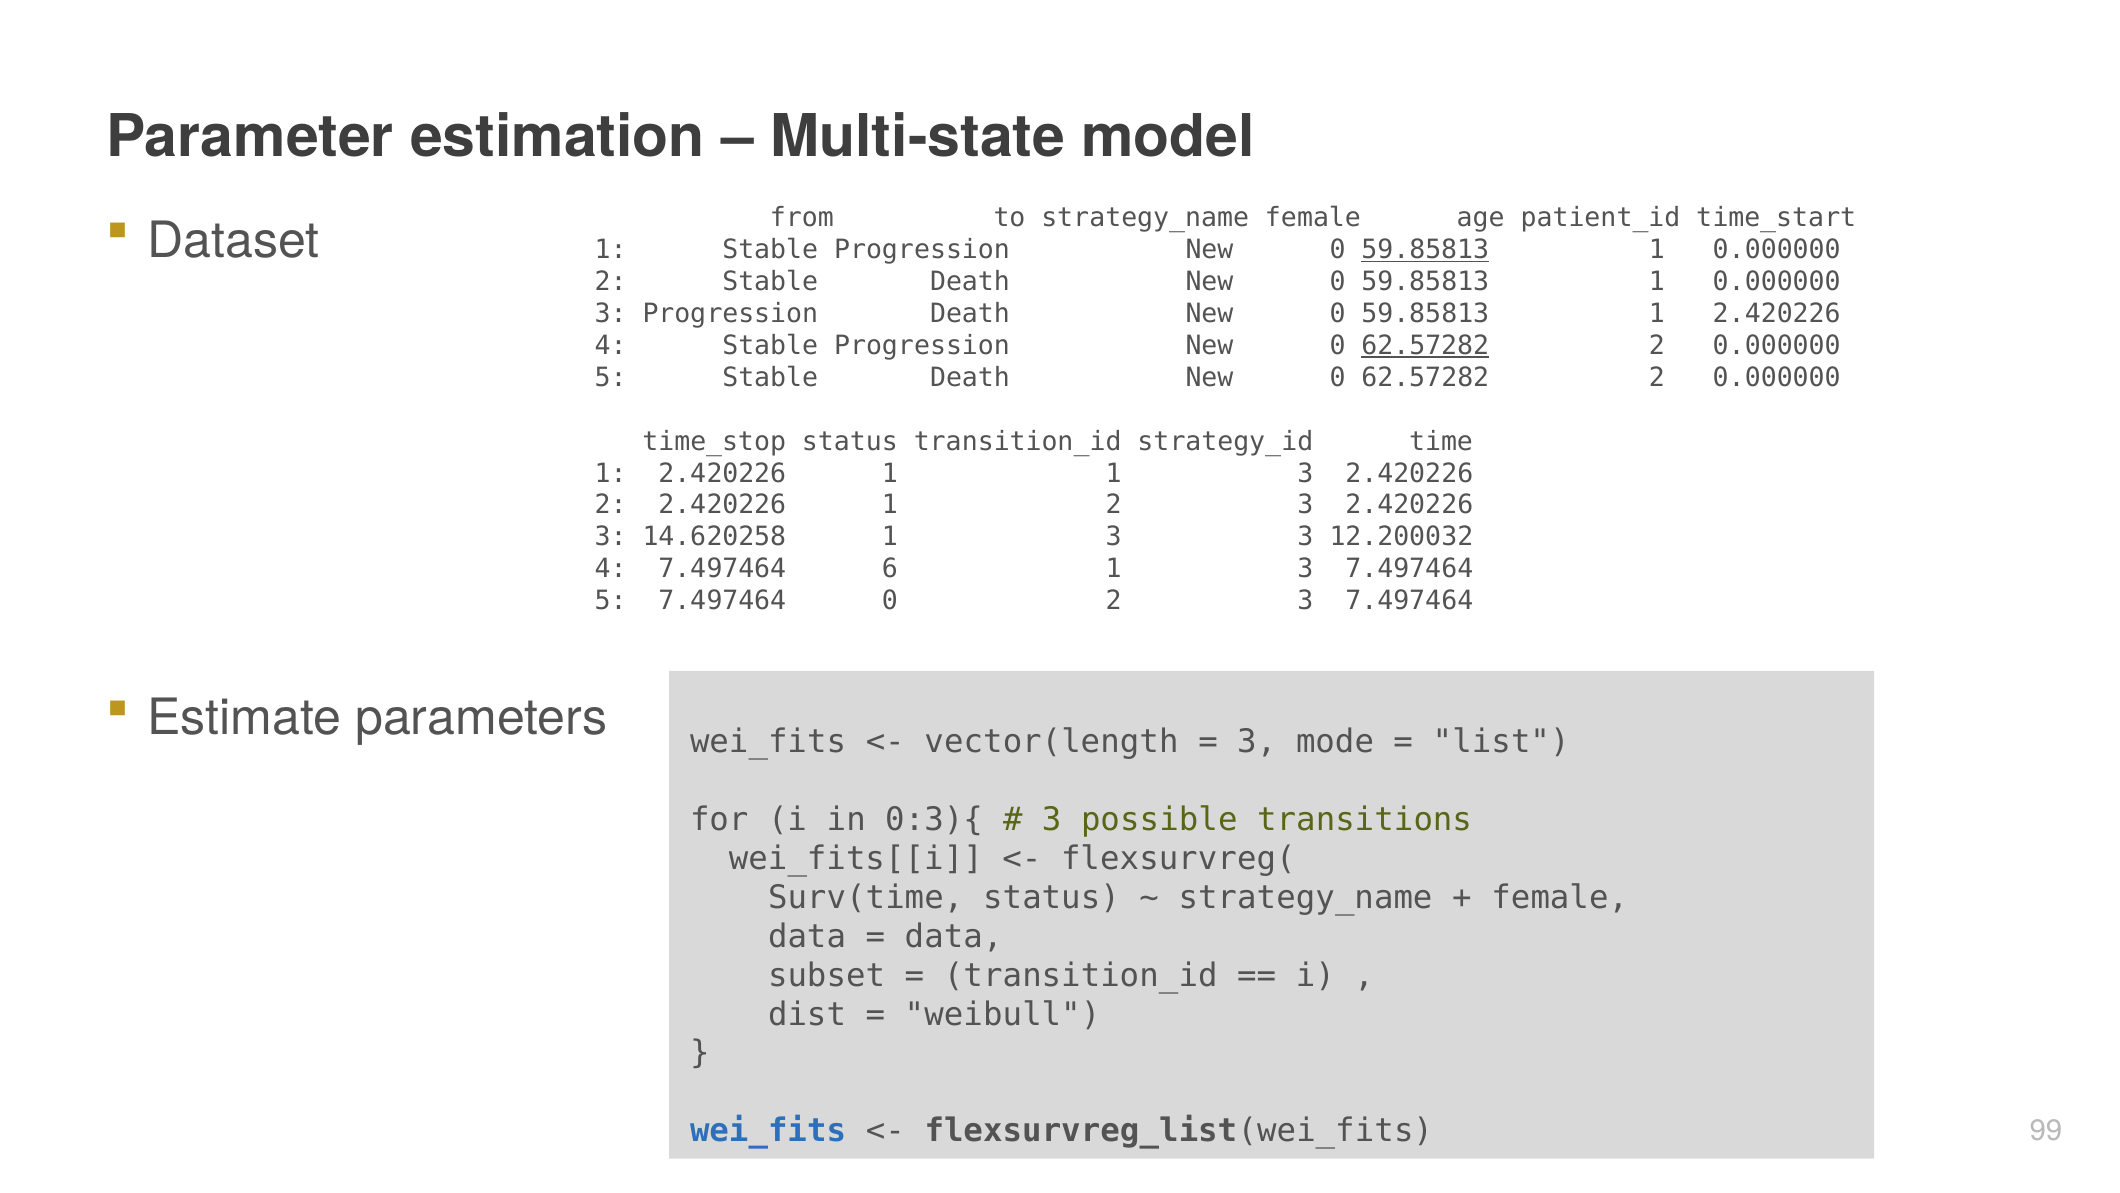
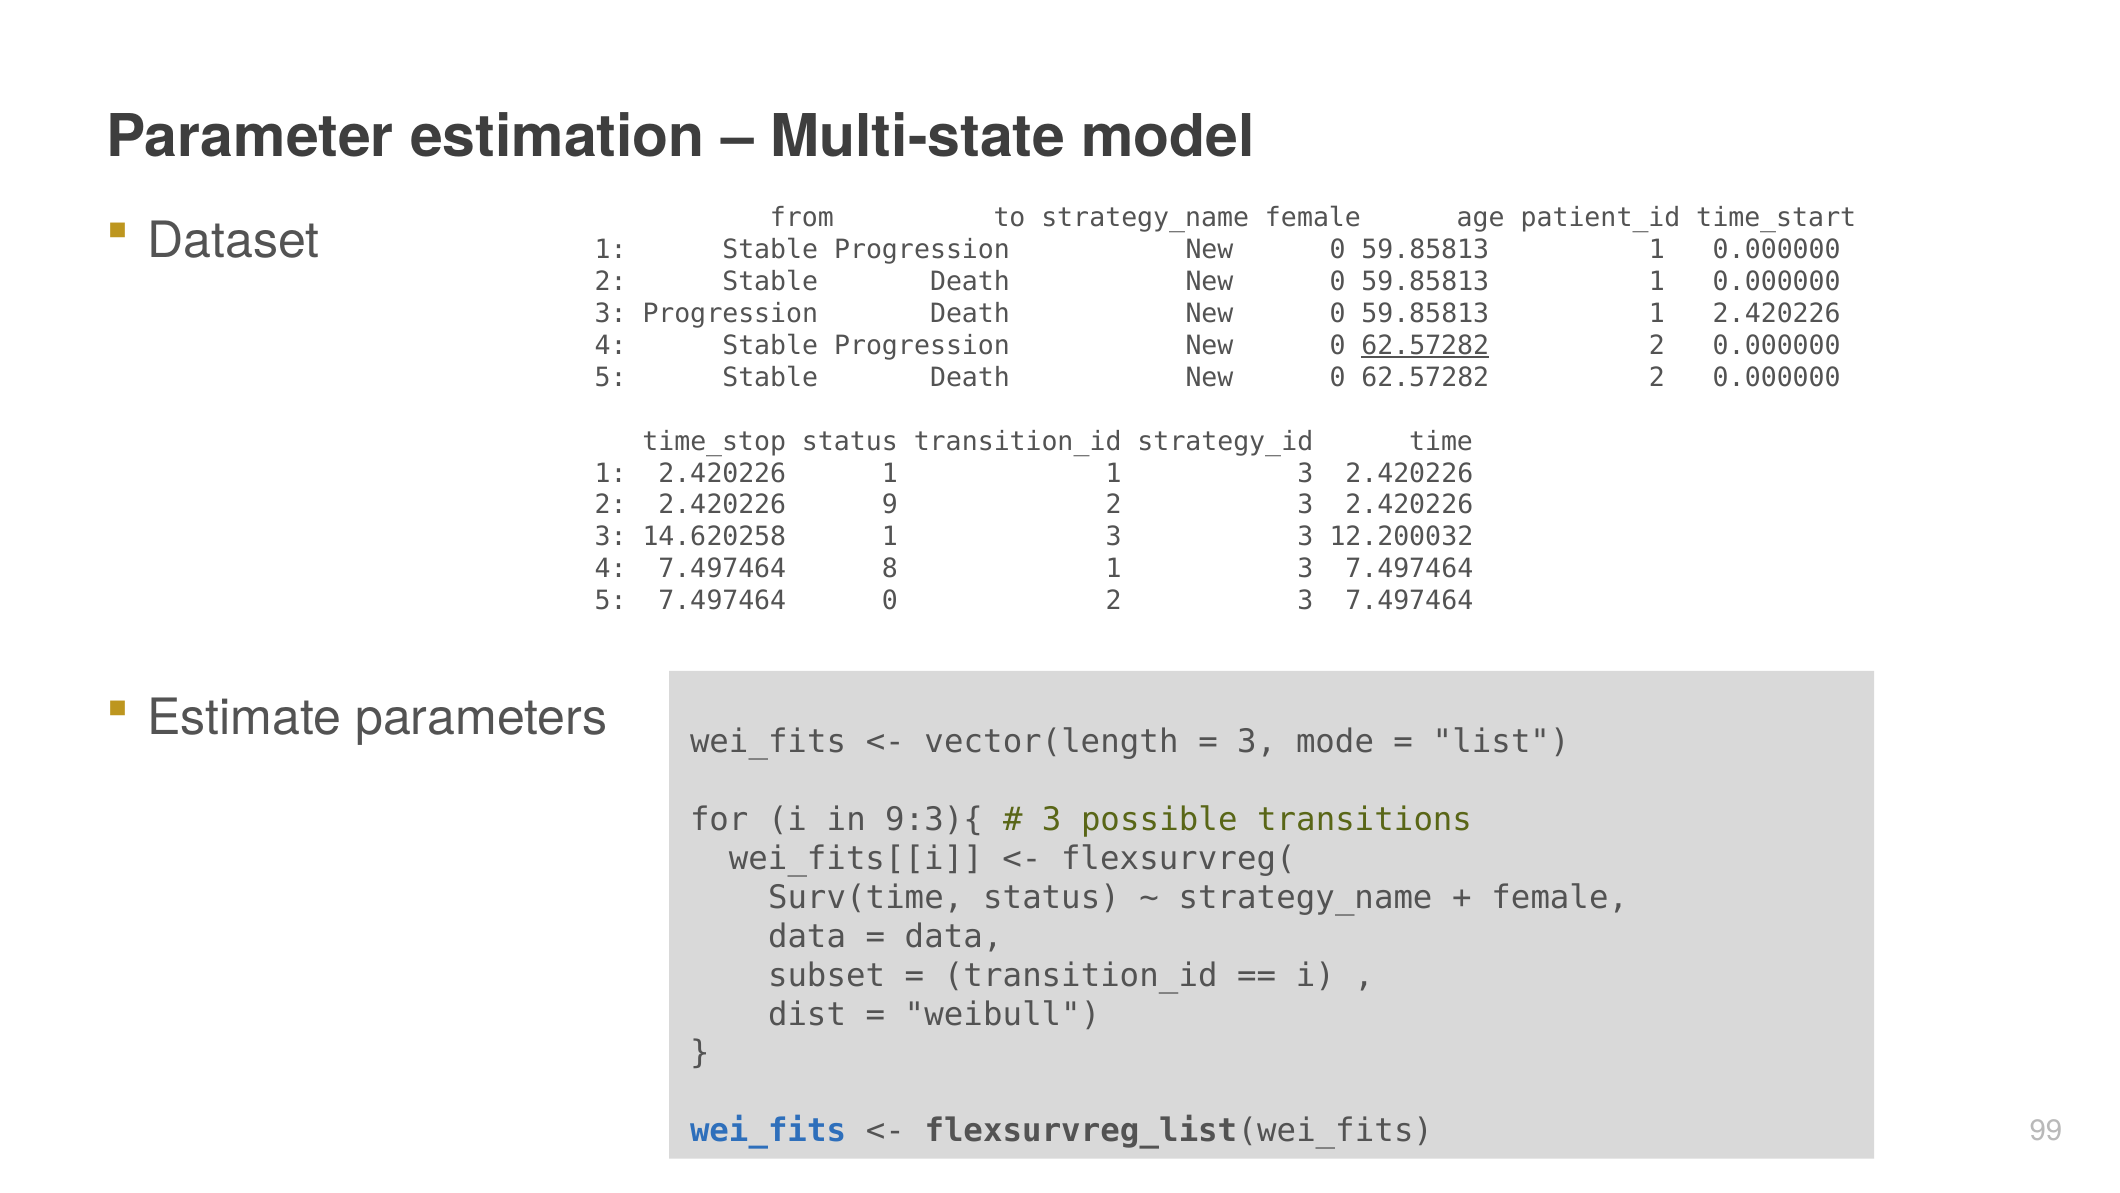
59.85813 at (1425, 250) underline: present -> none
2 2.420226 1: 1 -> 9
6: 6 -> 8
0:3){: 0:3){ -> 9:3){
